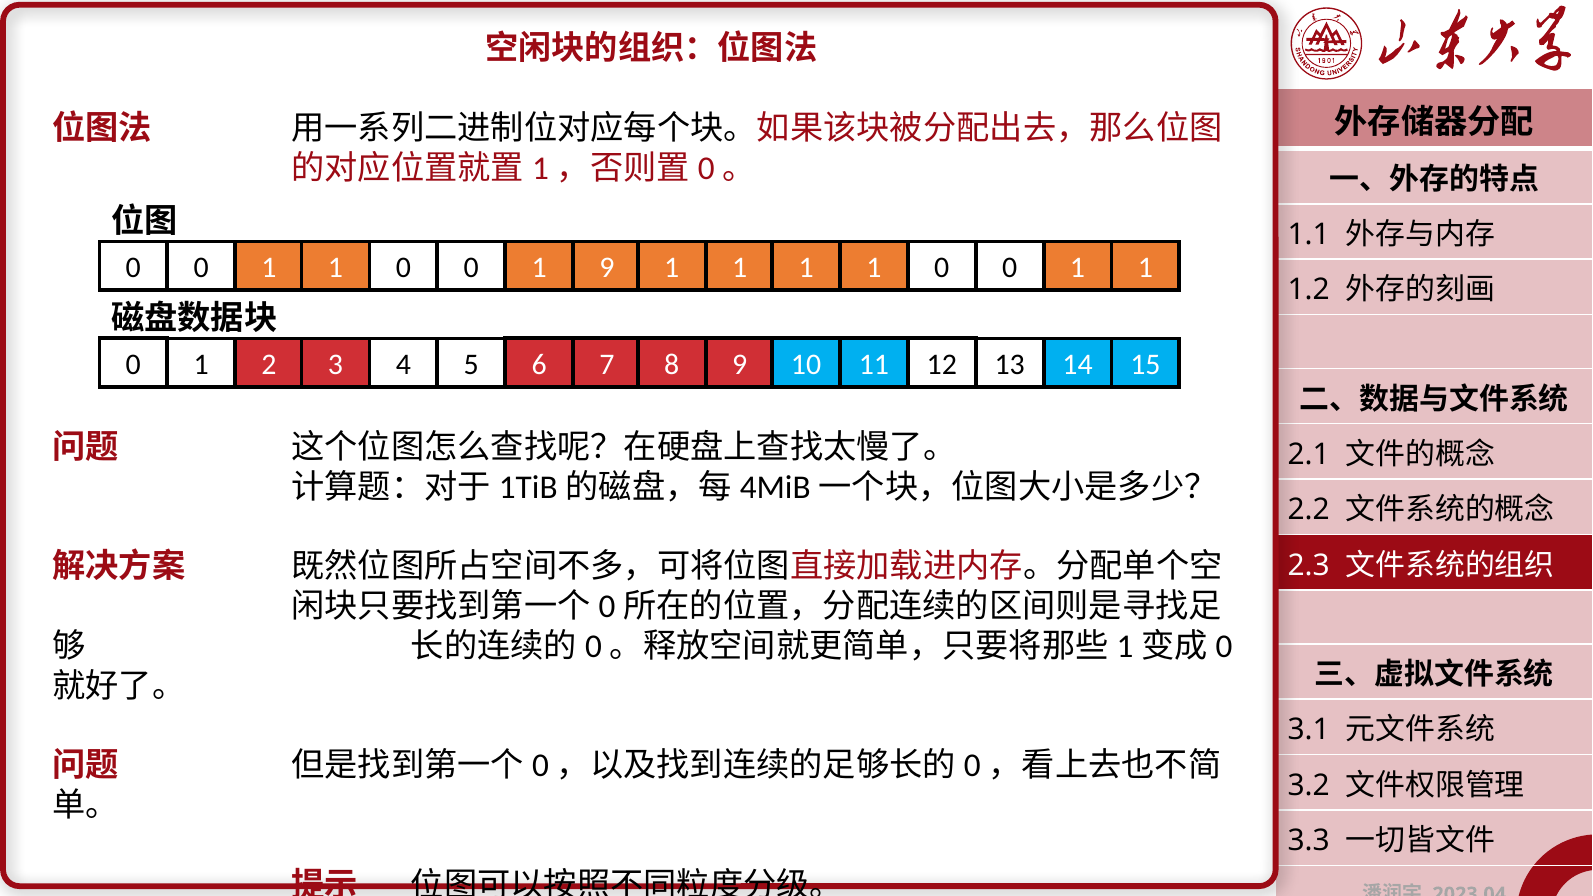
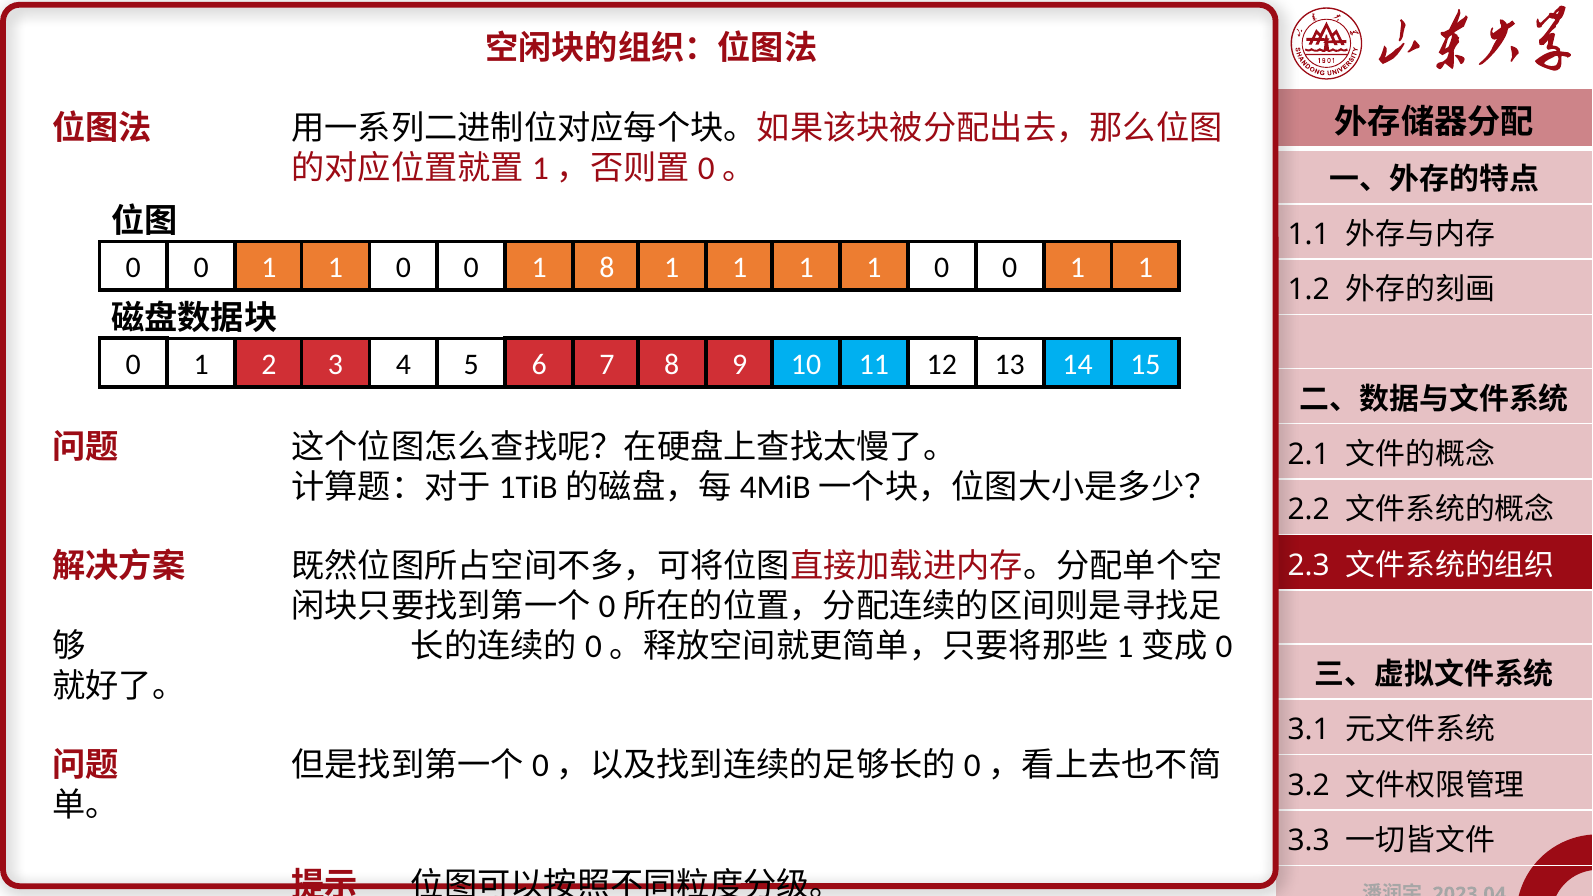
1 9: 9 -> 8
